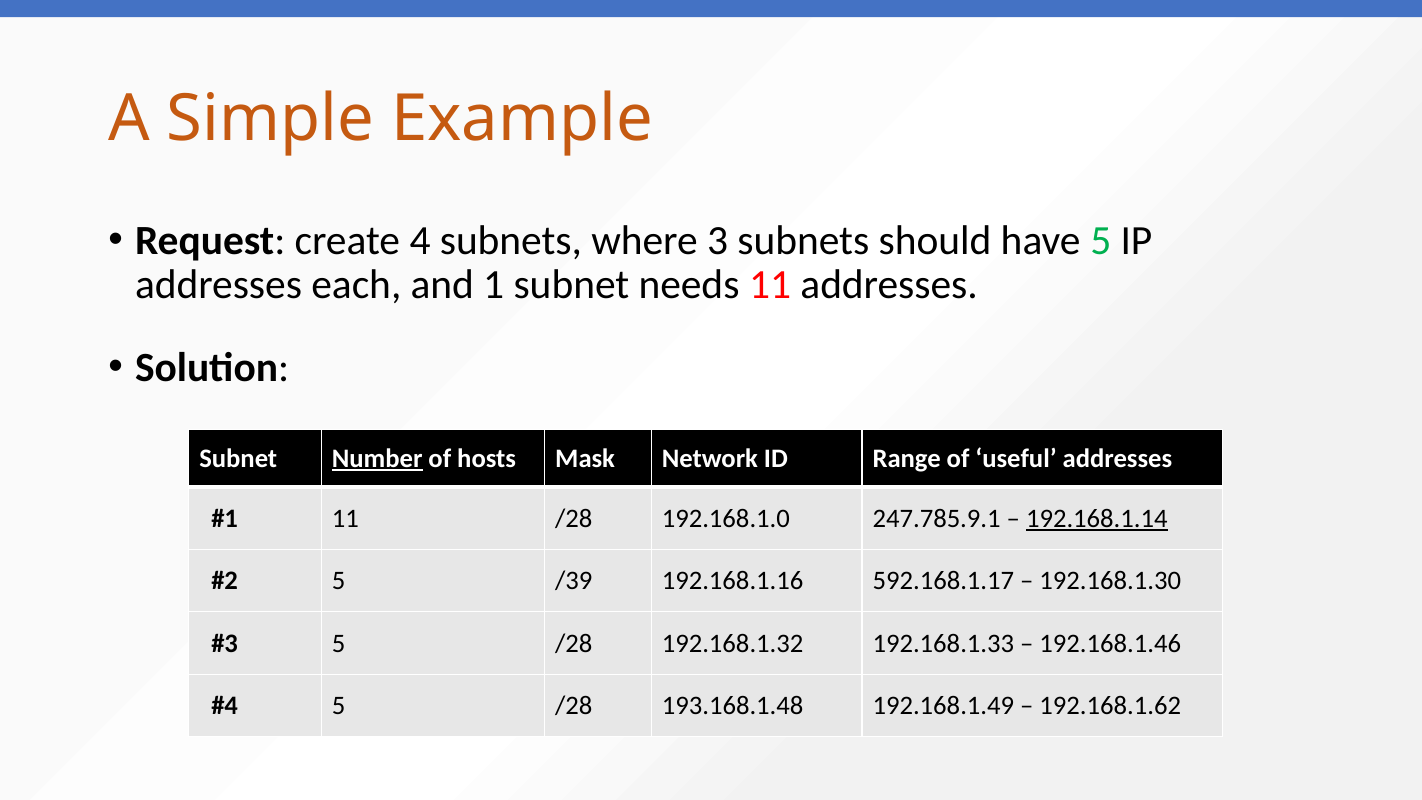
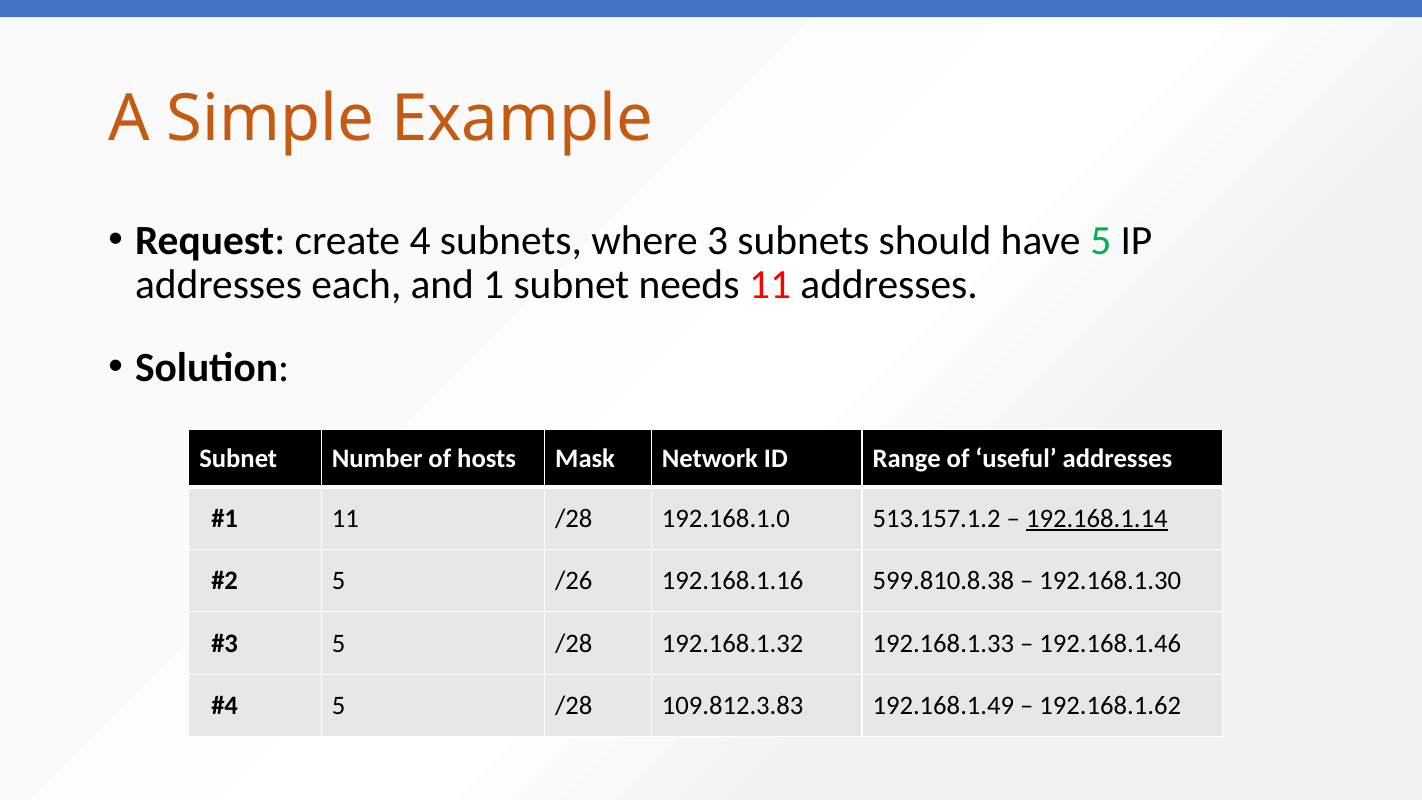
Number underline: present -> none
247.785.9.1: 247.785.9.1 -> 513.157.1.2
/39: /39 -> /26
592.168.1.17: 592.168.1.17 -> 599.810.8.38
193.168.1.48: 193.168.1.48 -> 109.812.3.83
